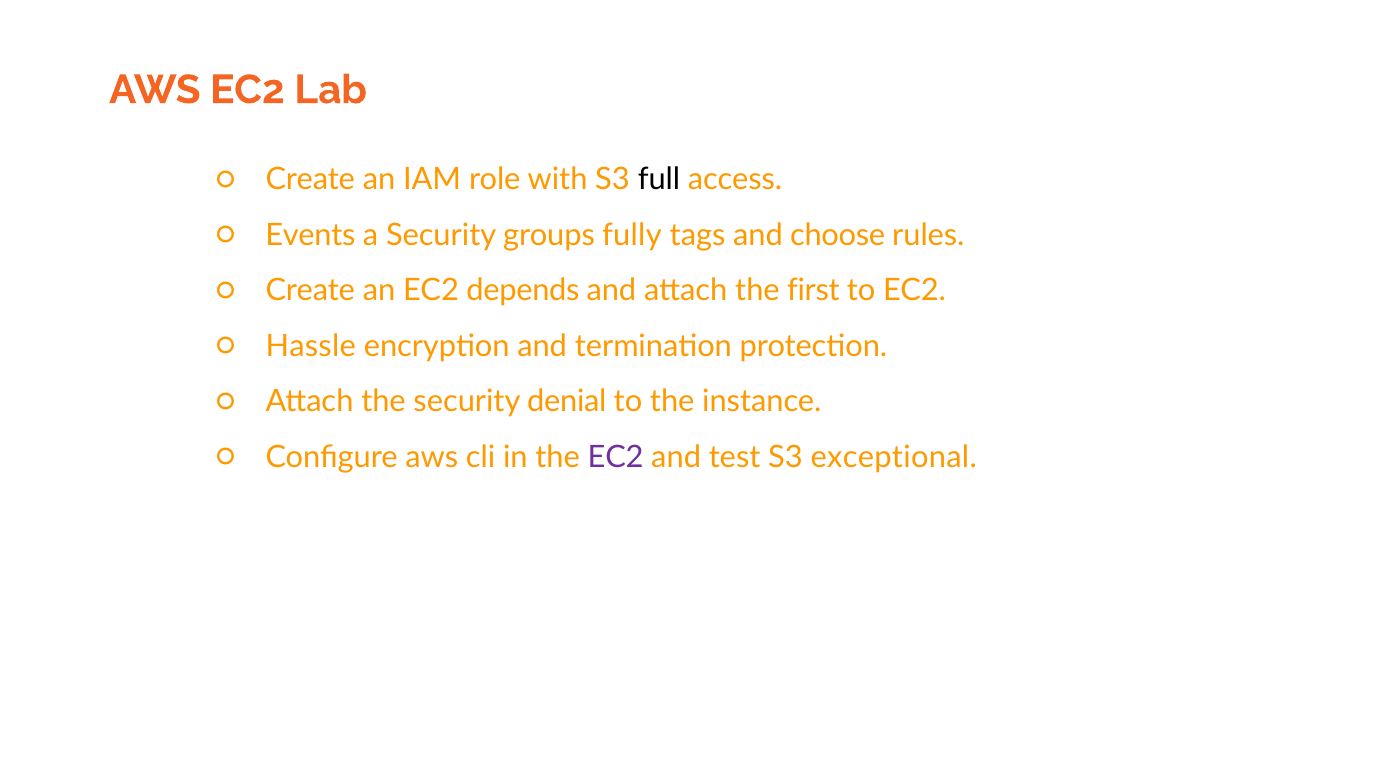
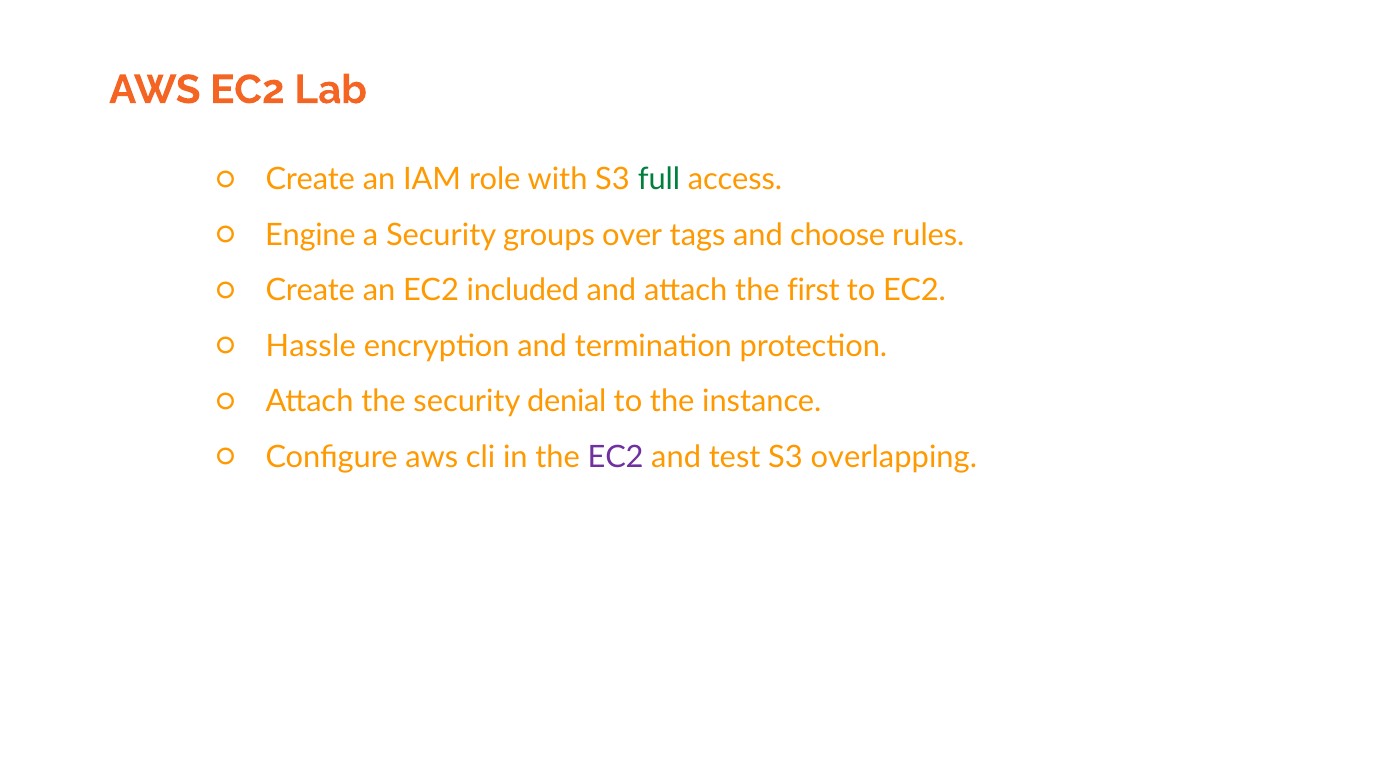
full colour: black -> green
Events: Events -> Engine
fully: fully -> over
depends: depends -> included
exceptional: exceptional -> overlapping
